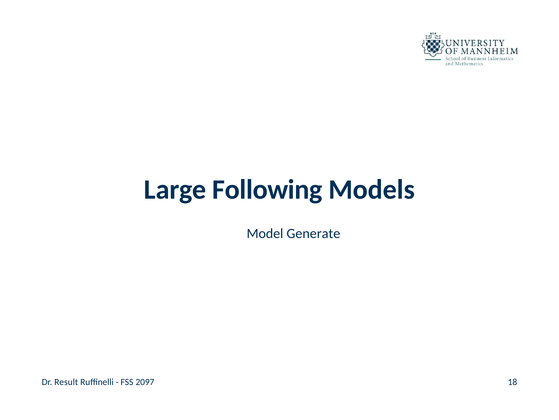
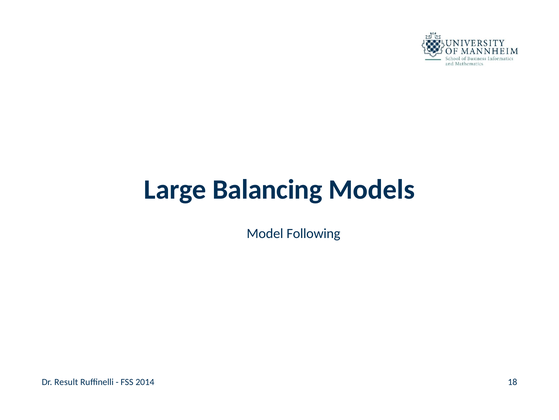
Following: Following -> Balancing
Generate: Generate -> Following
2097: 2097 -> 2014
